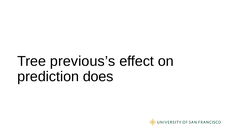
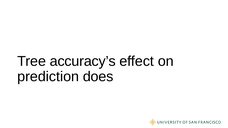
previous’s: previous’s -> accuracy’s
